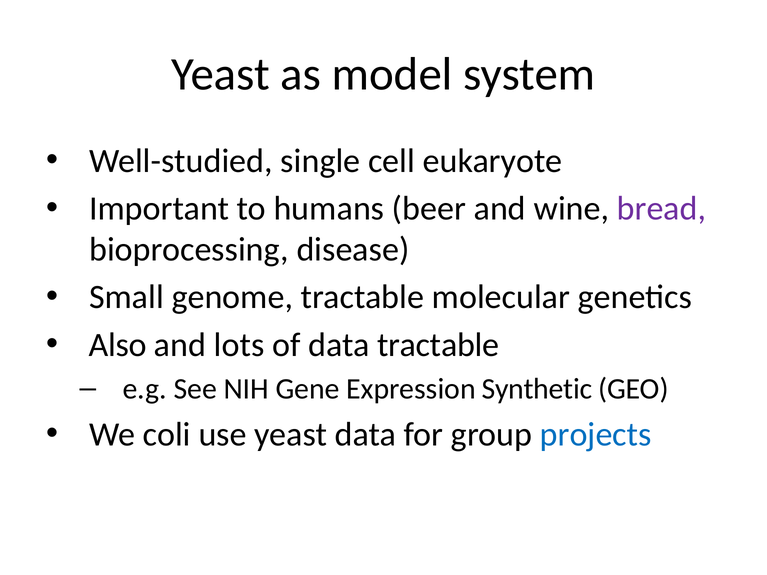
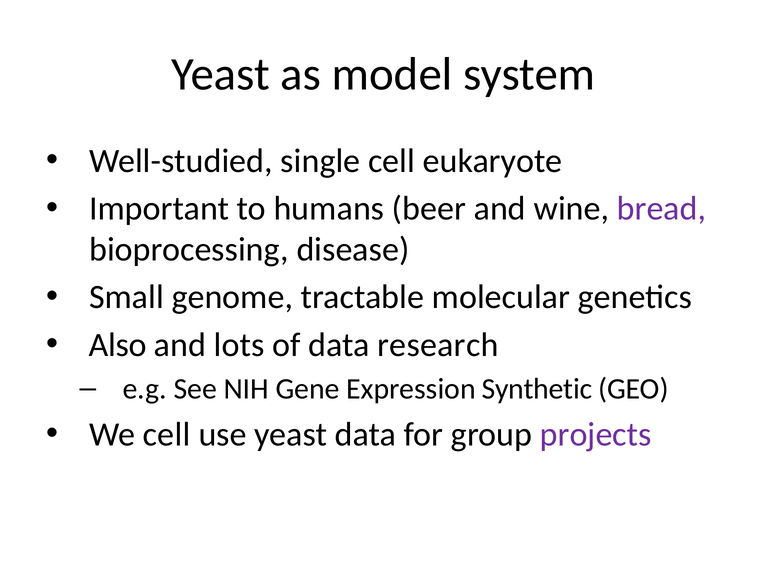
data tractable: tractable -> research
We coli: coli -> cell
projects colour: blue -> purple
